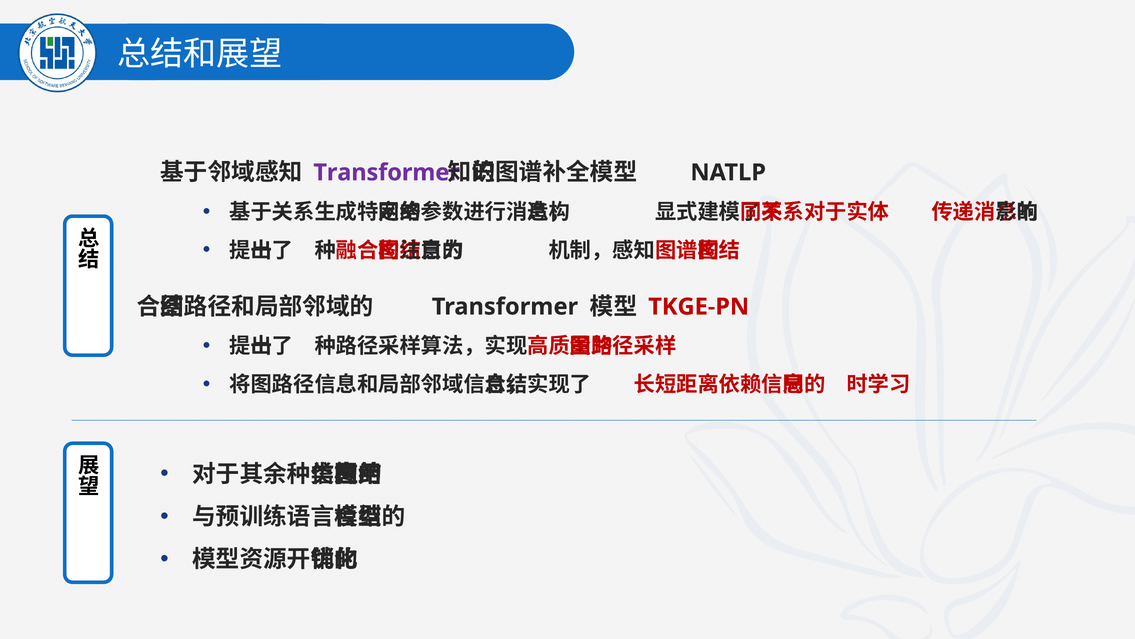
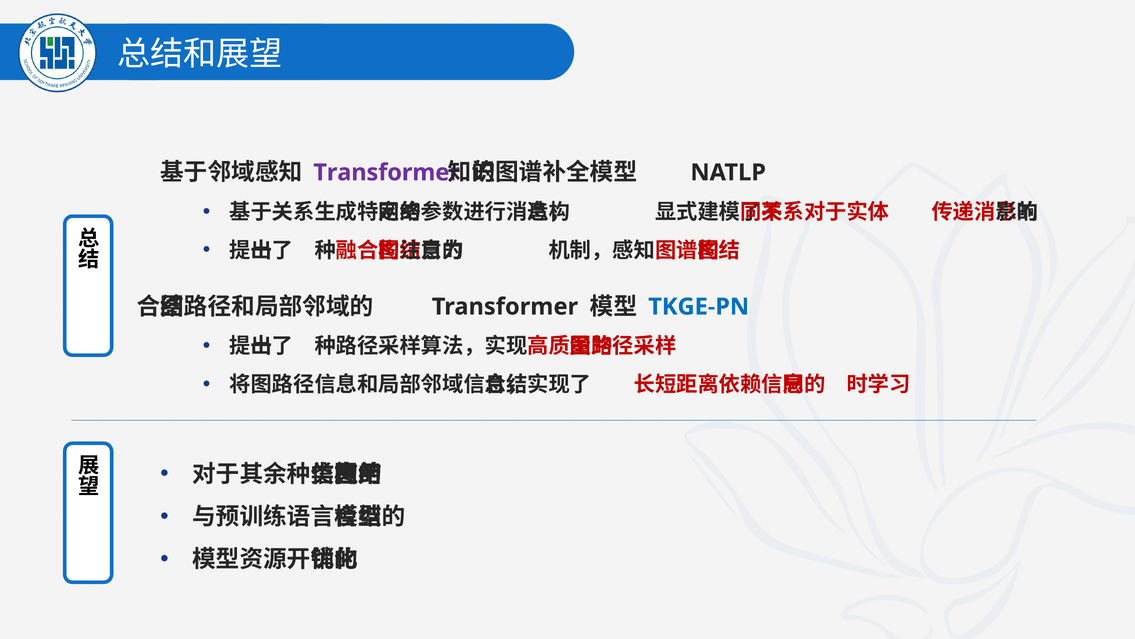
TKGE-PN colour: red -> blue
